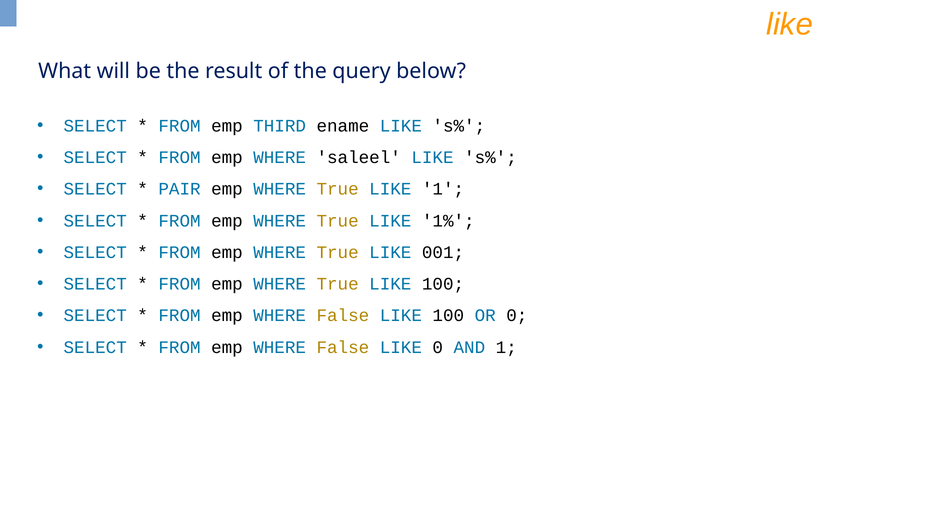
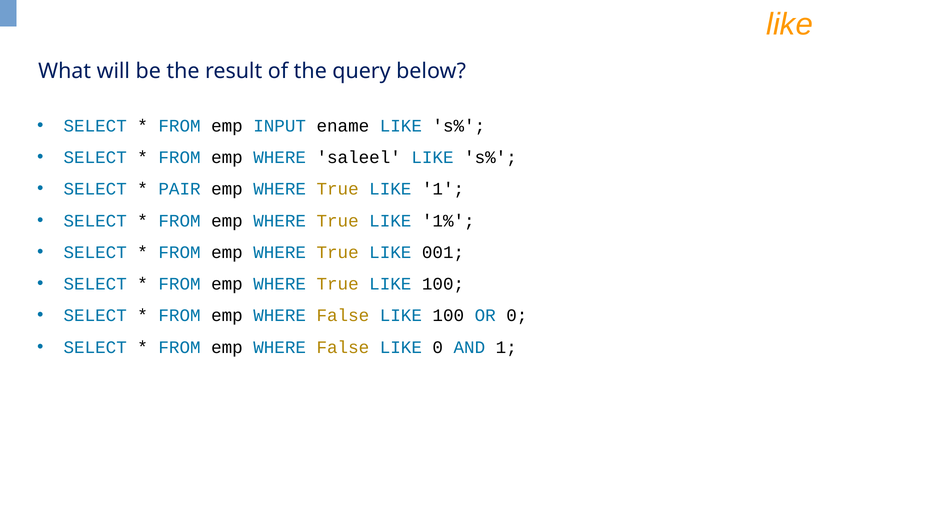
THIRD: THIRD -> INPUT
